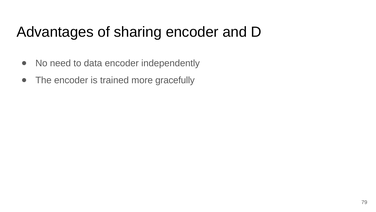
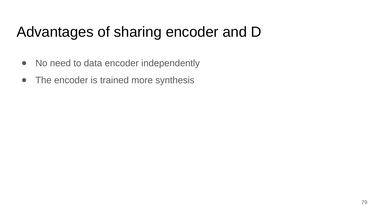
gracefully: gracefully -> synthesis
